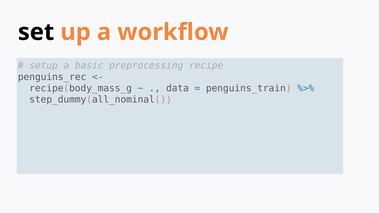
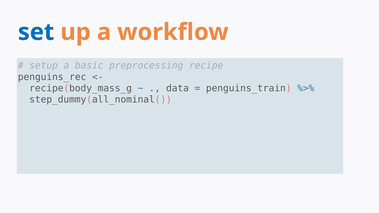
set colour: black -> blue
